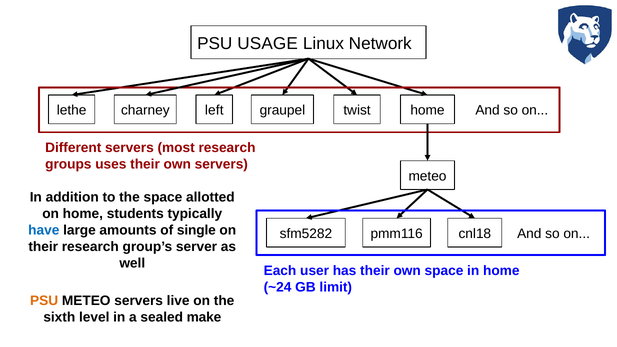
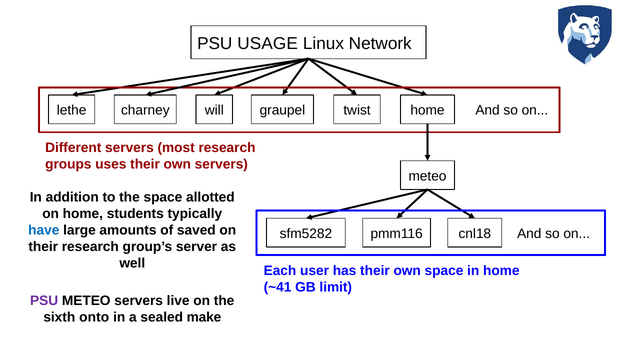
left: left -> will
single: single -> saved
~24: ~24 -> ~41
PSU at (44, 301) colour: orange -> purple
level: level -> onto
